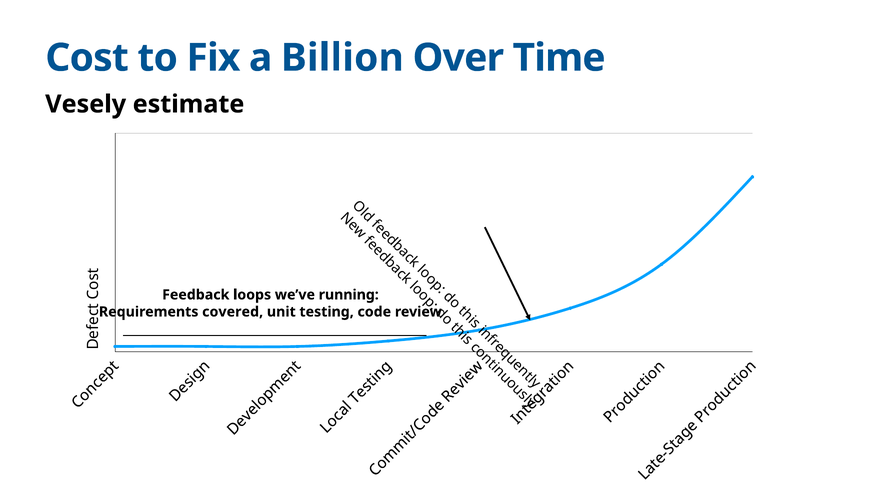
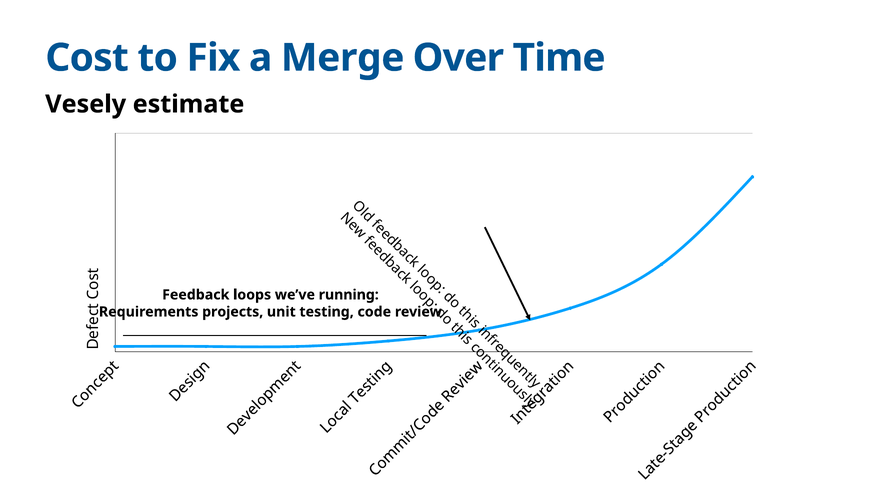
Billion: Billion -> Merge
covered: covered -> projects
